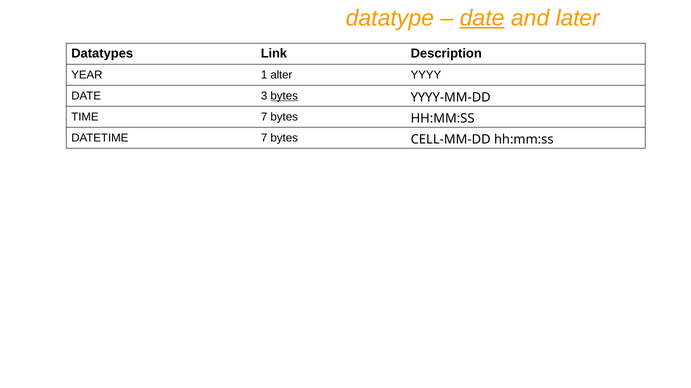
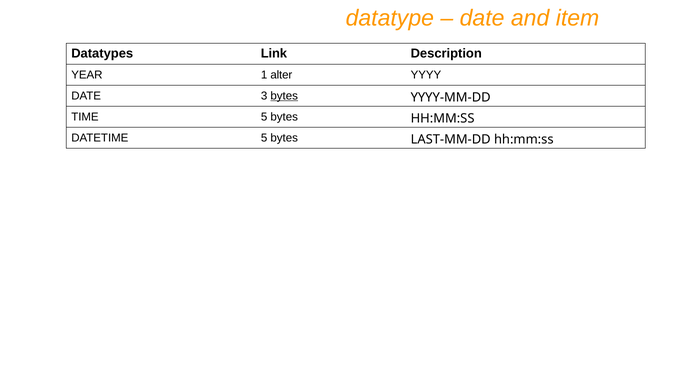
date at (482, 18) underline: present -> none
later: later -> item
TIME 7: 7 -> 5
DATETIME 7: 7 -> 5
CELL-MM-DD: CELL-MM-DD -> LAST-MM-DD
